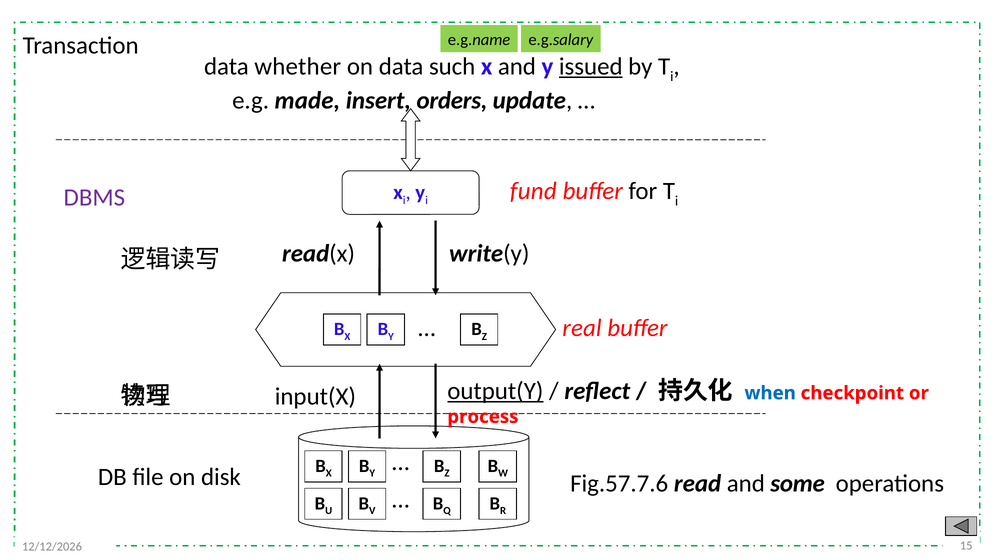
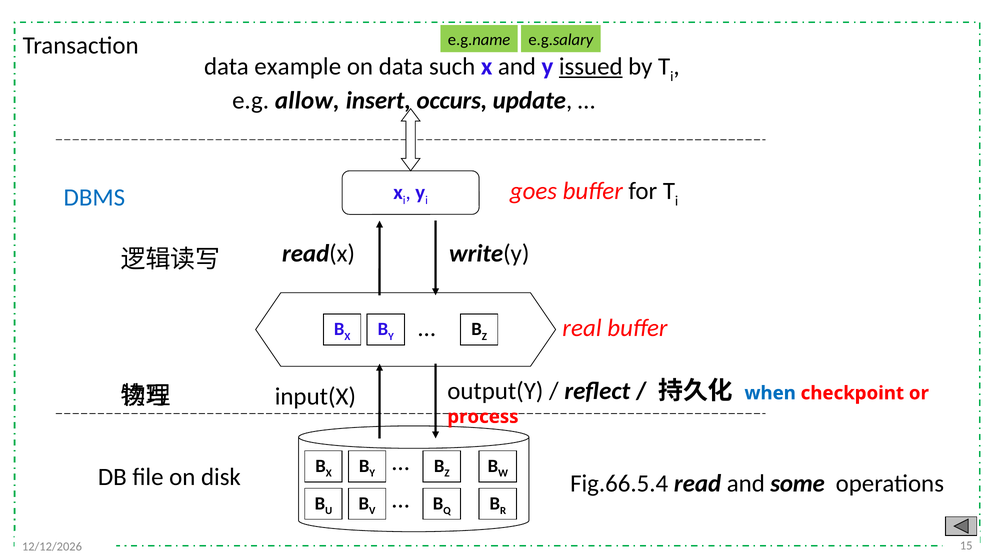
whether: whether -> example
made: made -> allow
orders: orders -> occurs
fund: fund -> goes
DBMS colour: purple -> blue
output(Y underline: present -> none
Fig.57.7.6: Fig.57.7.6 -> Fig.66.5.4
